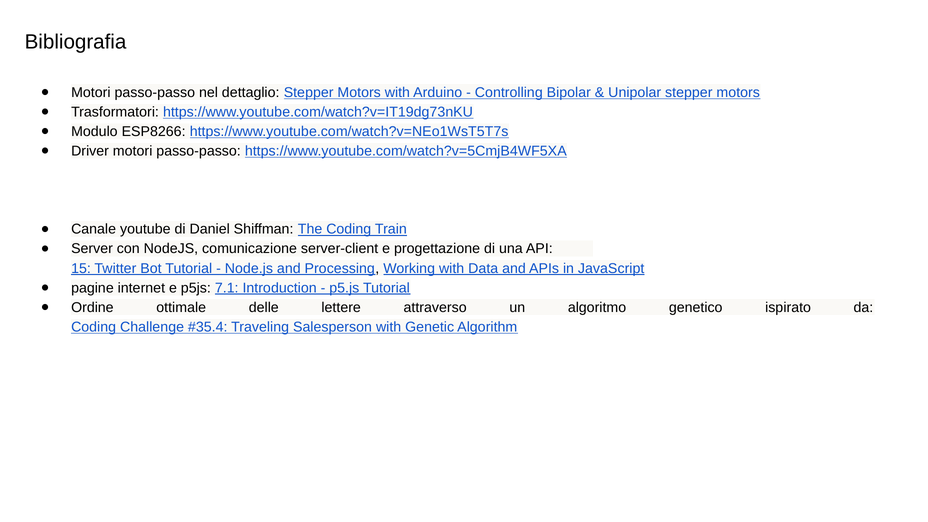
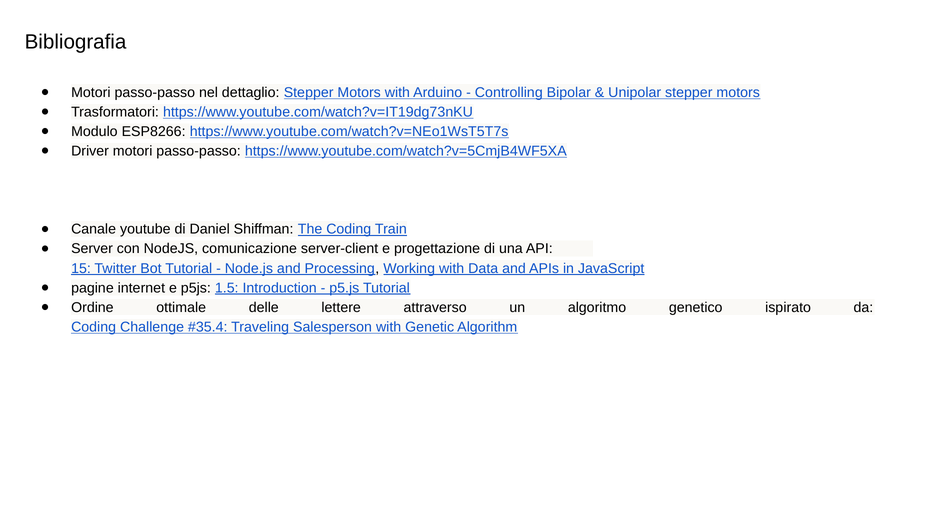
7.1: 7.1 -> 1.5
